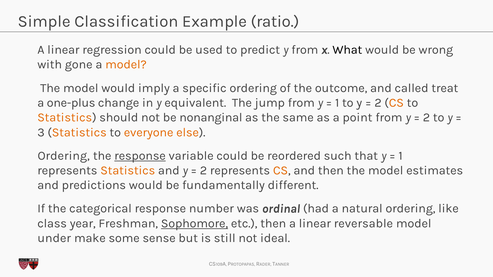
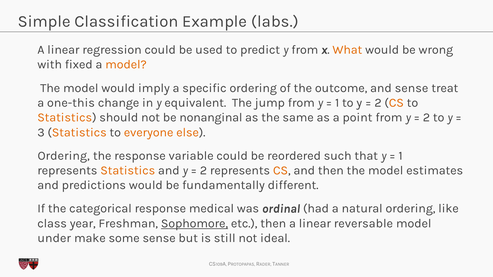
ratio: ratio -> labs
What colour: black -> orange
gone: gone -> fixed
and called: called -> sense
one-plus: one-plus -> one-this
response at (140, 156) underline: present -> none
number: number -> medical
